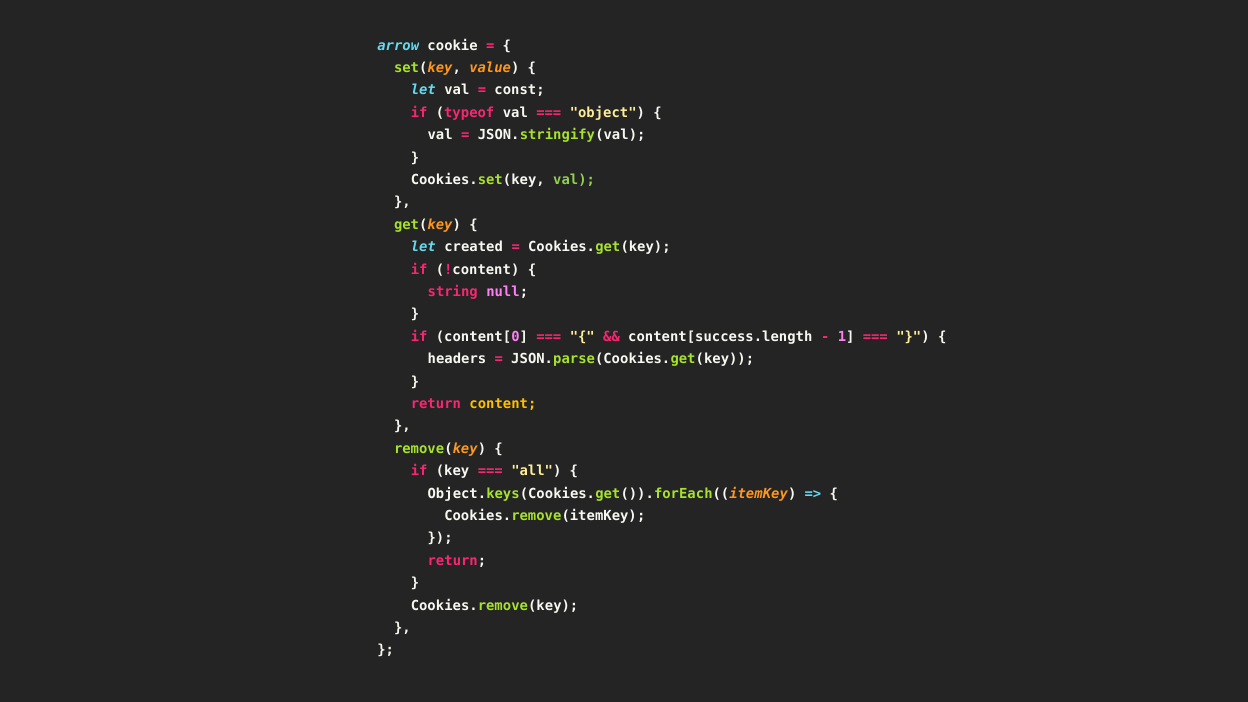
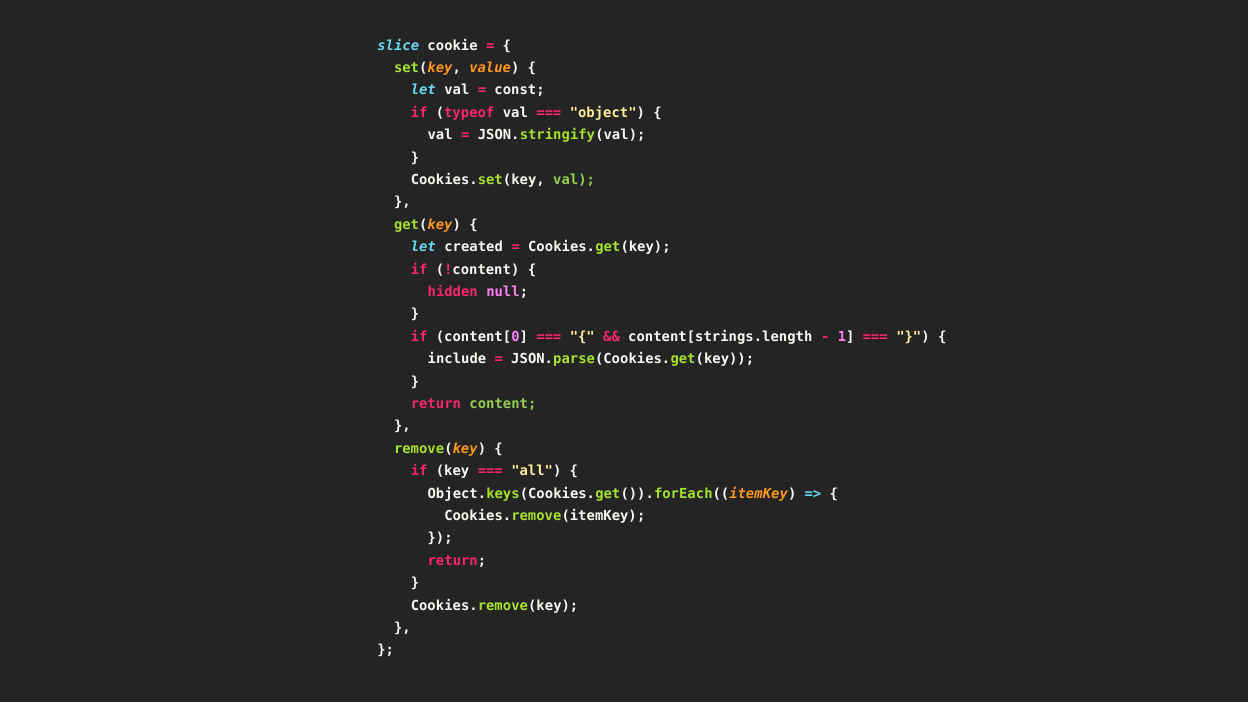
arrow: arrow -> slice
string: string -> hidden
content[success.length: content[success.length -> content[strings.length
headers: headers -> include
content colour: yellow -> light green
